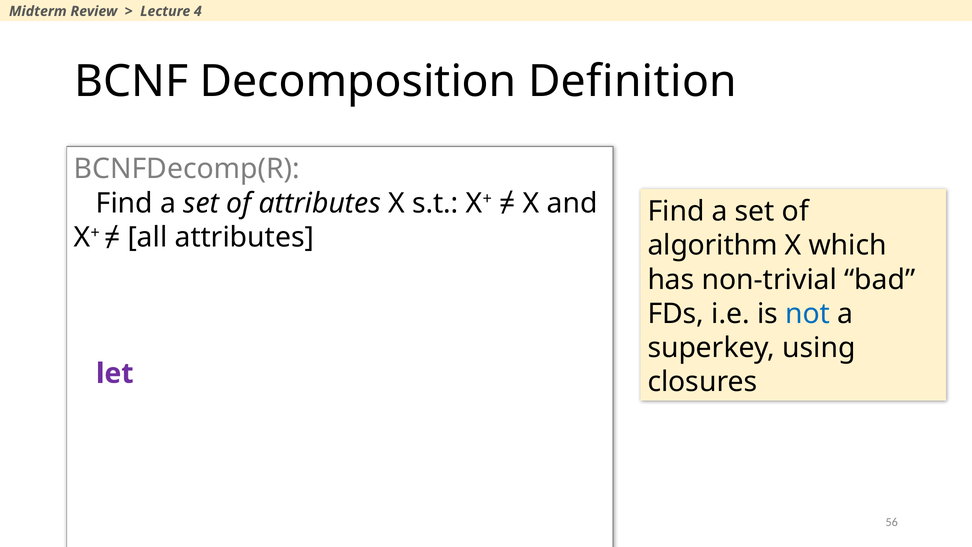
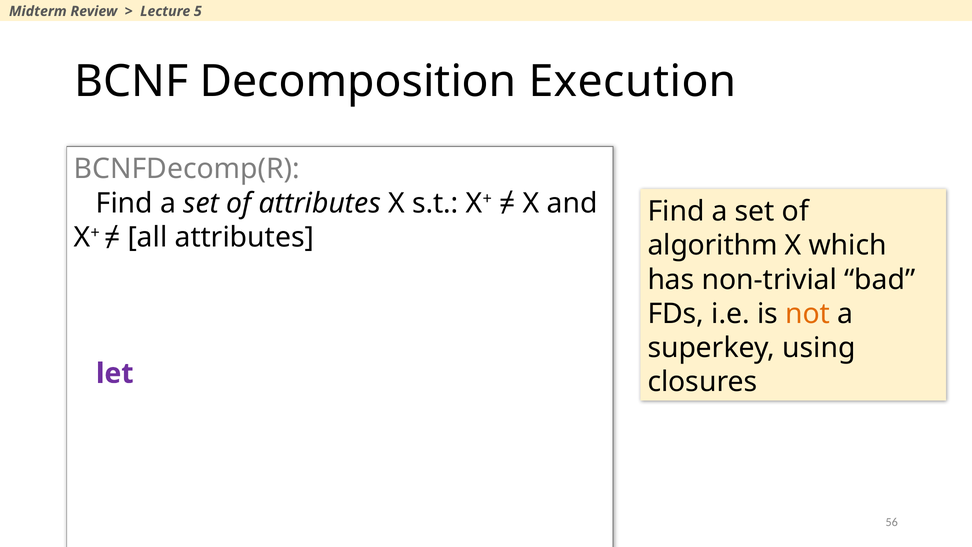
4: 4 -> 5
Definition: Definition -> Execution
not at (808, 314) colour: blue -> orange
